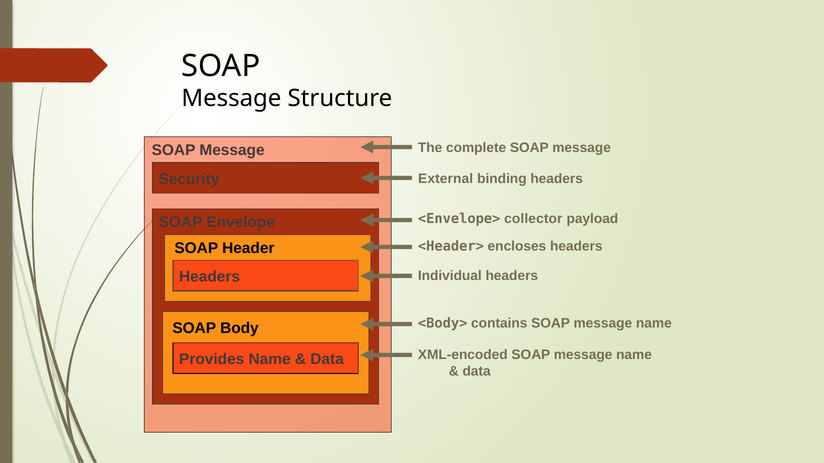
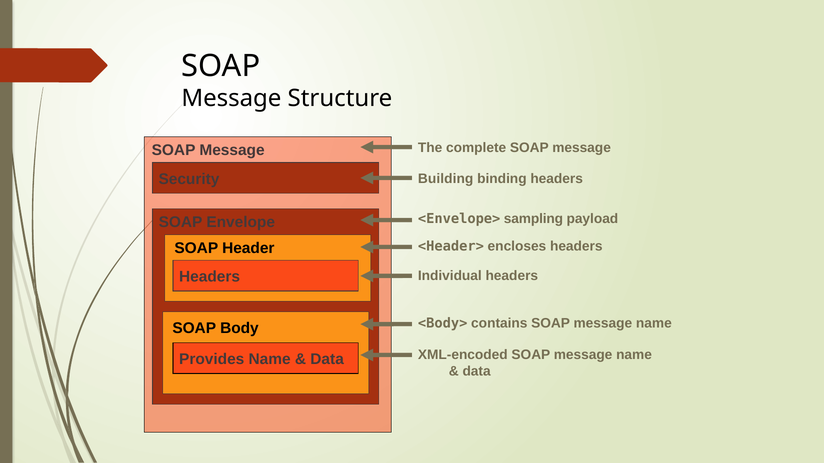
External: External -> Building
collector: collector -> sampling
